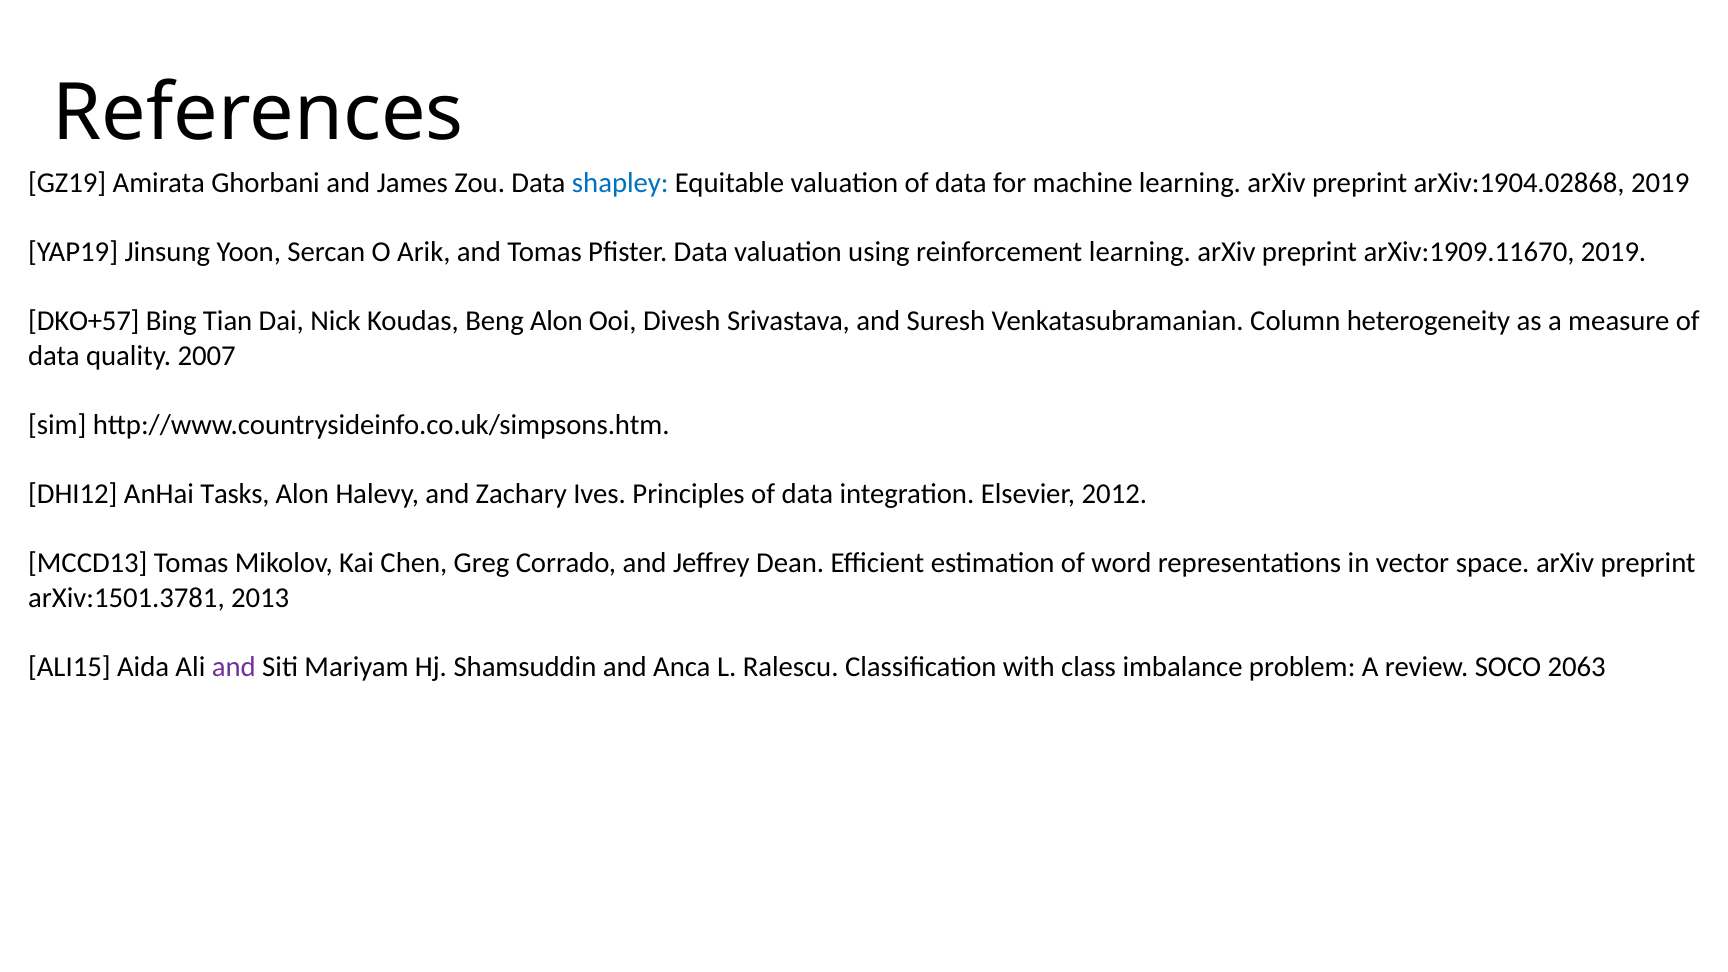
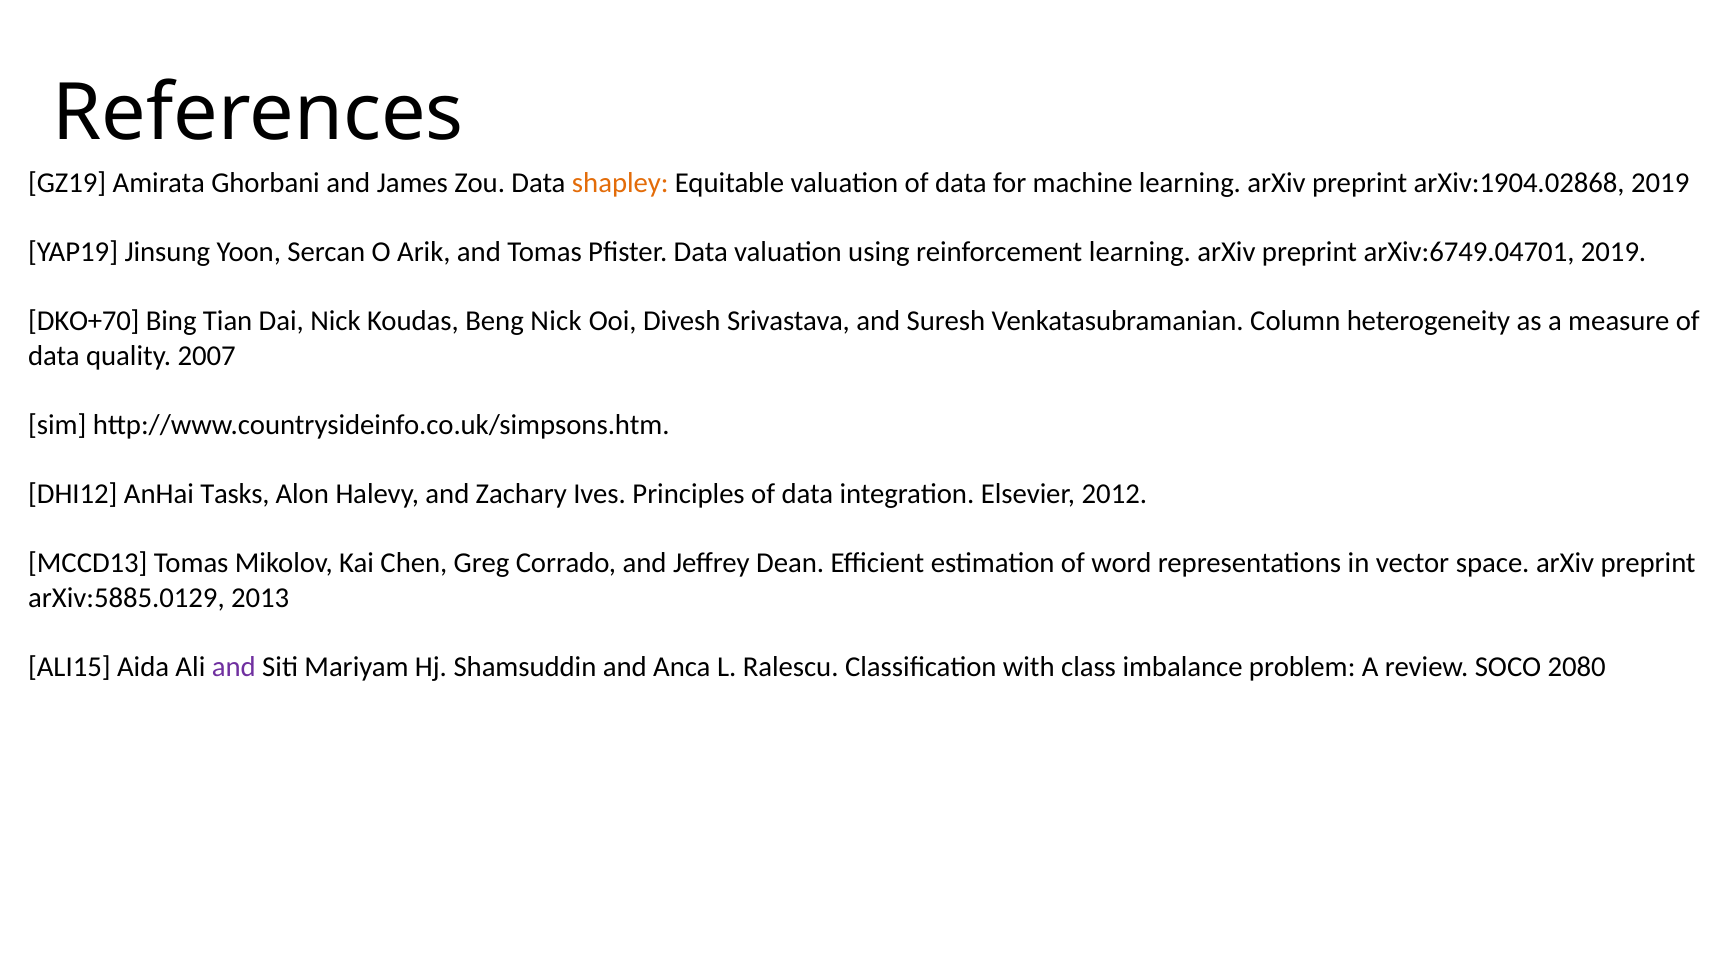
shapley colour: blue -> orange
arXiv:1909.11670: arXiv:1909.11670 -> arXiv:6749.04701
DKO+57: DKO+57 -> DKO+70
Beng Alon: Alon -> Nick
arXiv:1501.3781: arXiv:1501.3781 -> arXiv:5885.0129
2063: 2063 -> 2080
